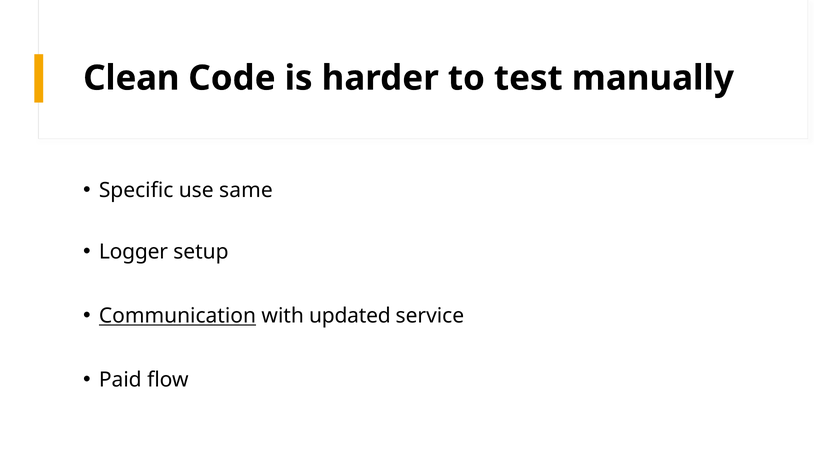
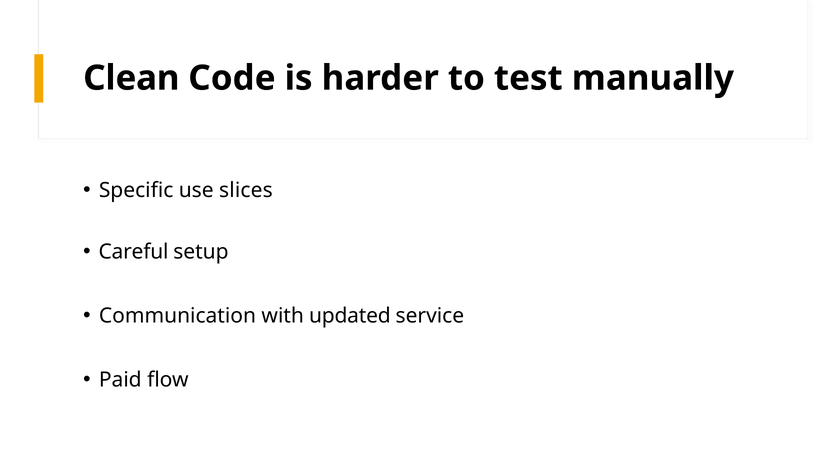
same: same -> slices
Logger: Logger -> Careful
Communication underline: present -> none
